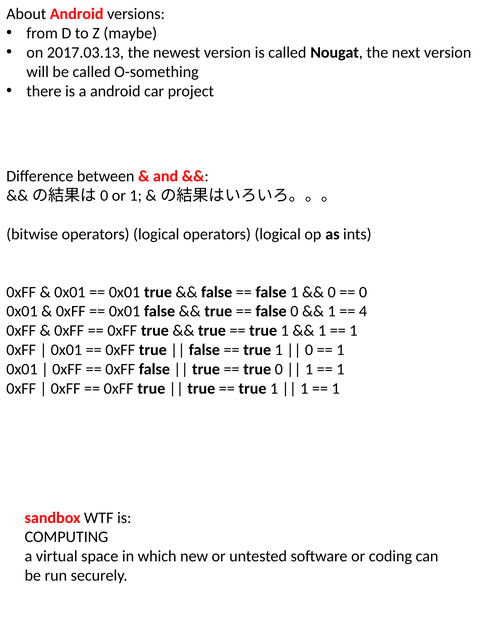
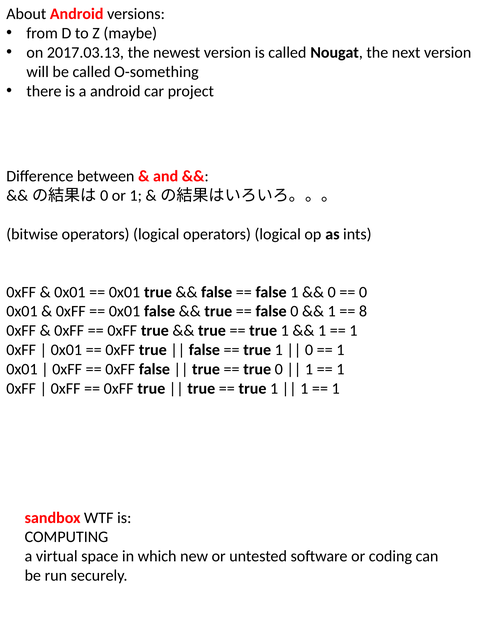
4: 4 -> 8
